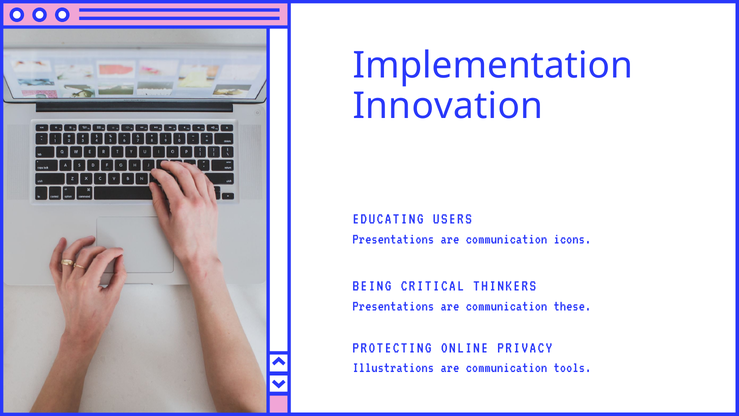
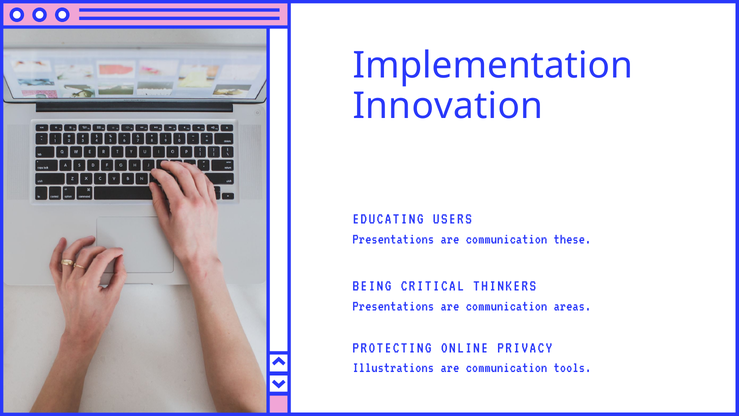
icons: icons -> these
these: these -> areas
